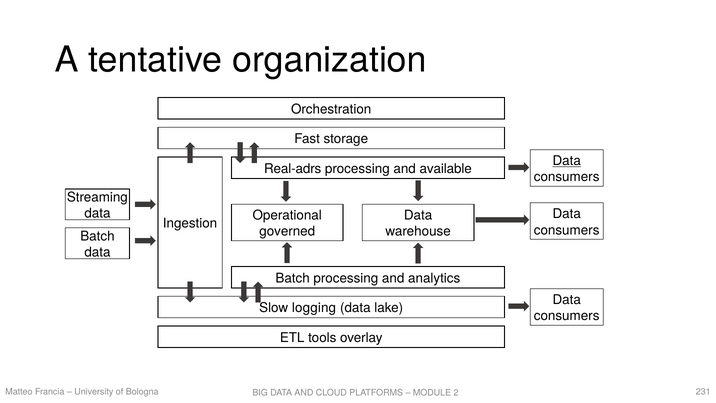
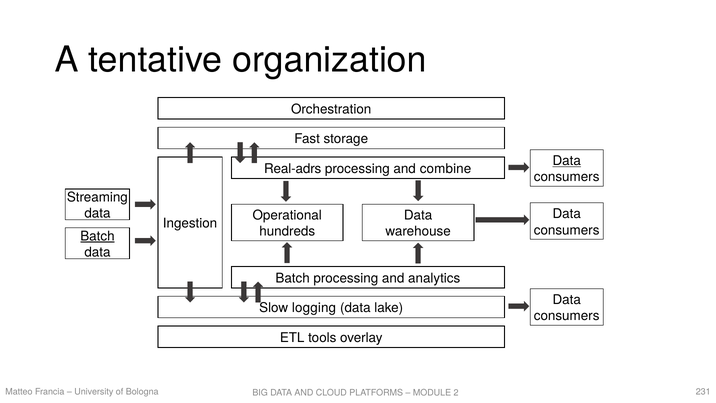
available: available -> combine
governed: governed -> hundreds
Batch at (97, 236) underline: none -> present
